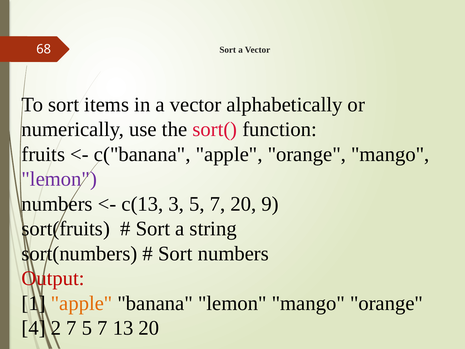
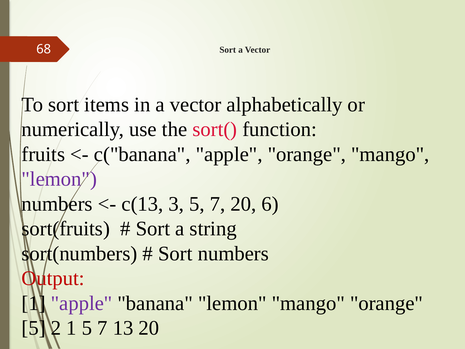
9: 9 -> 6
apple at (82, 303) colour: orange -> purple
4 at (34, 328): 4 -> 5
2 7: 7 -> 1
